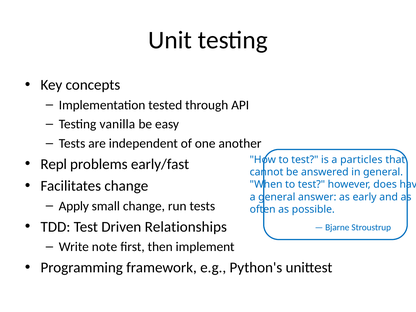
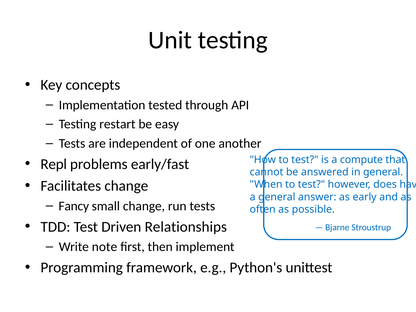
vanilla: vanilla -> restart
particles: particles -> compute
Apply: Apply -> Fancy
